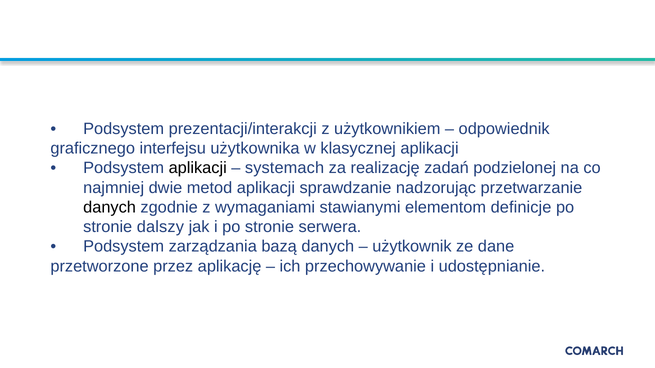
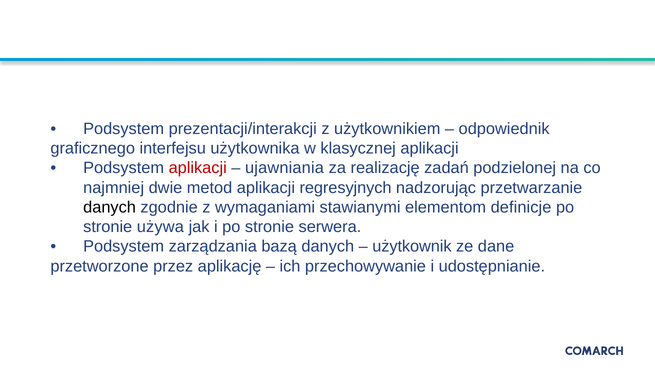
aplikacji at (198, 168) colour: black -> red
systemach: systemach -> ujawniania
sprawdzanie: sprawdzanie -> regresyjnych
dalszy: dalszy -> używa
